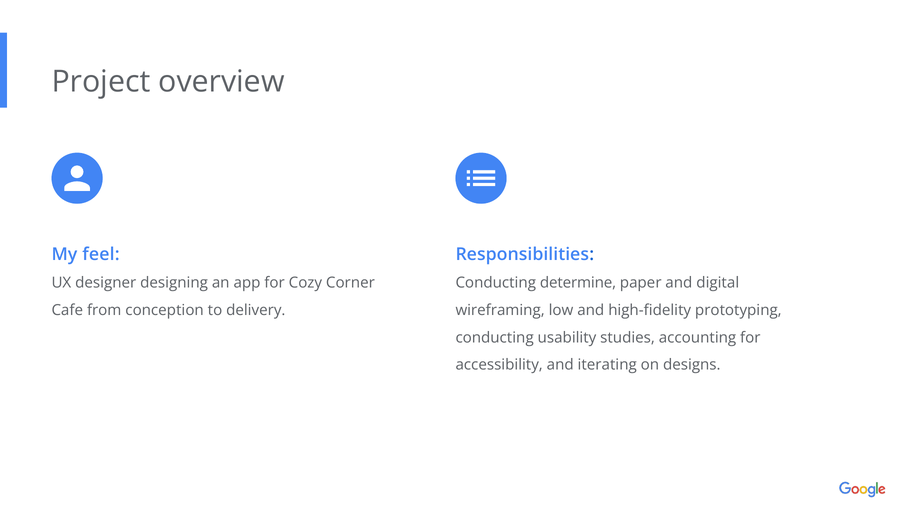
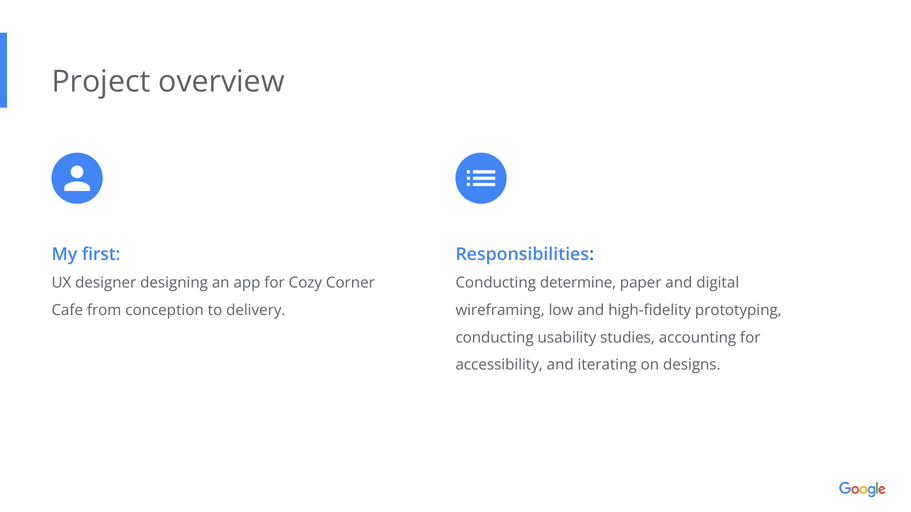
feel: feel -> first
